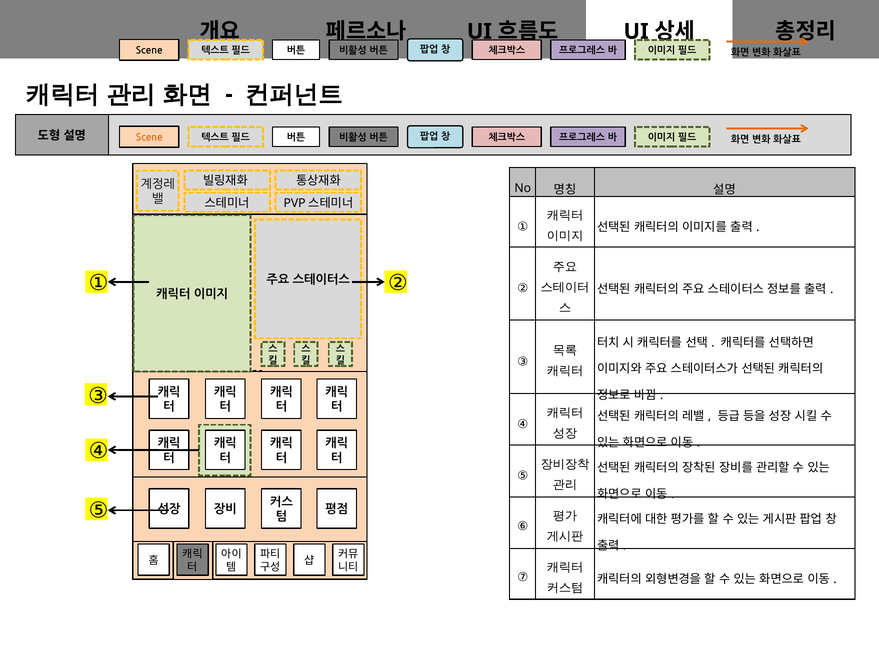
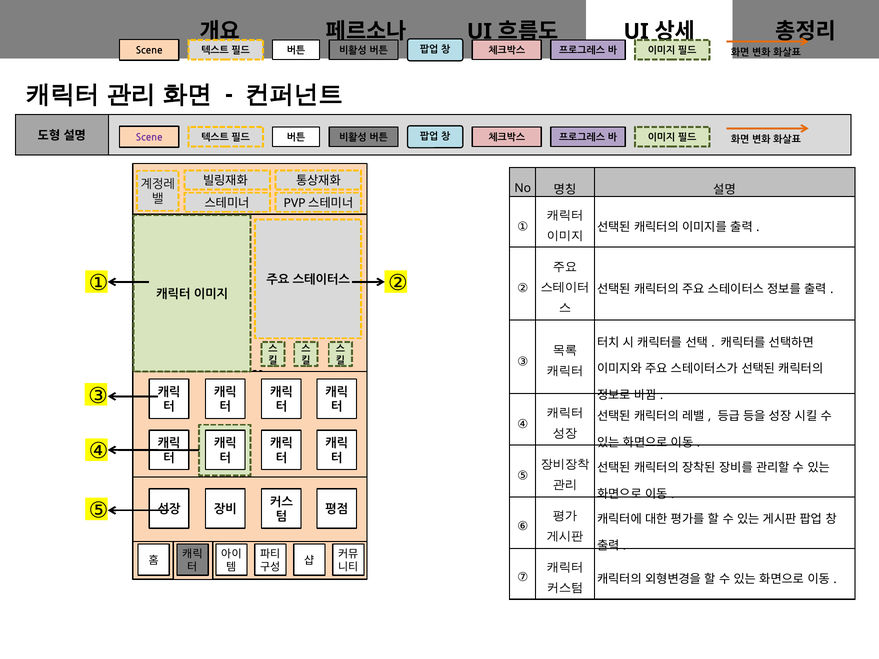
Scene at (149, 137) colour: orange -> purple
